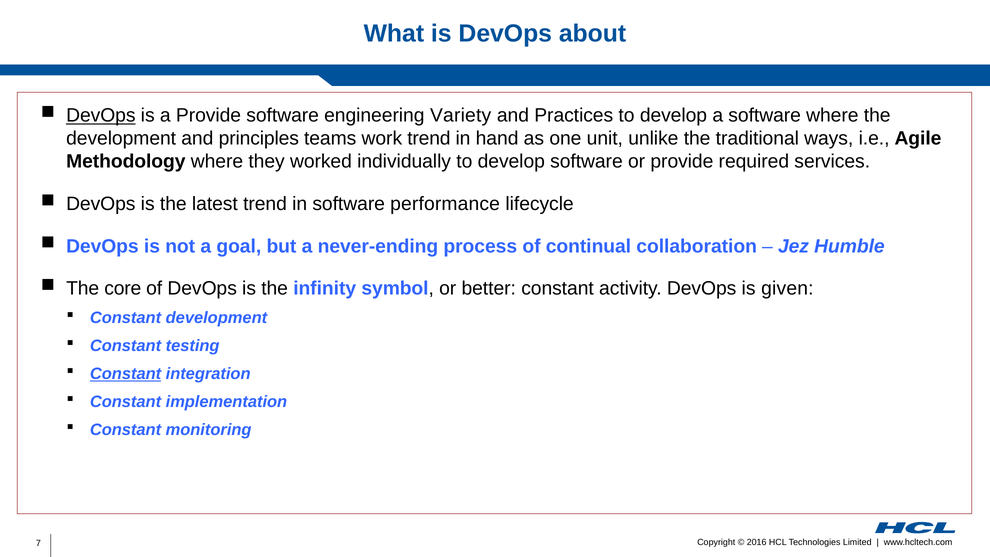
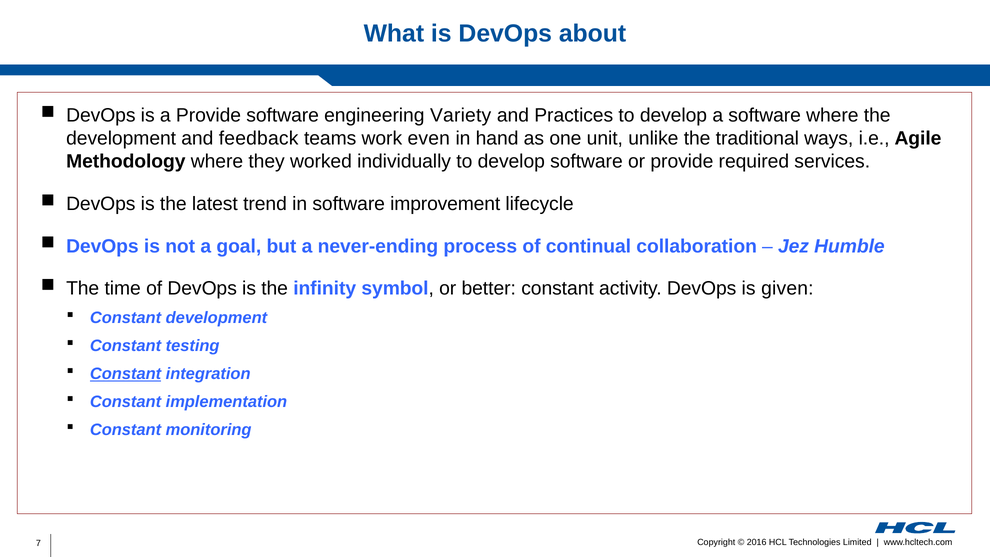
DevOps at (101, 116) underline: present -> none
principles: principles -> feedback
work trend: trend -> even
performance: performance -> improvement
core: core -> time
